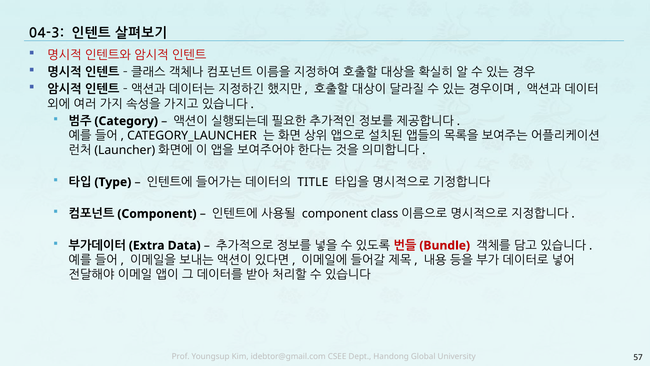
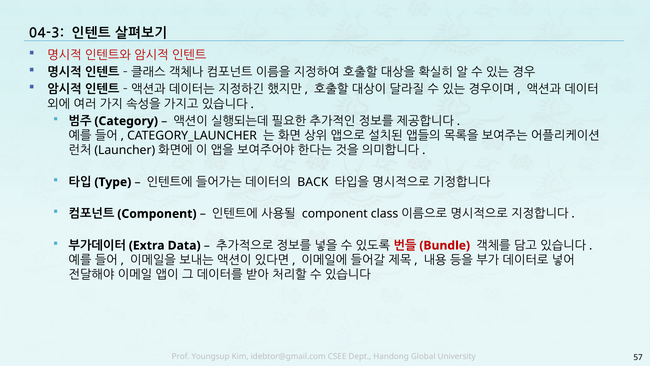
TITLE: TITLE -> BACK
